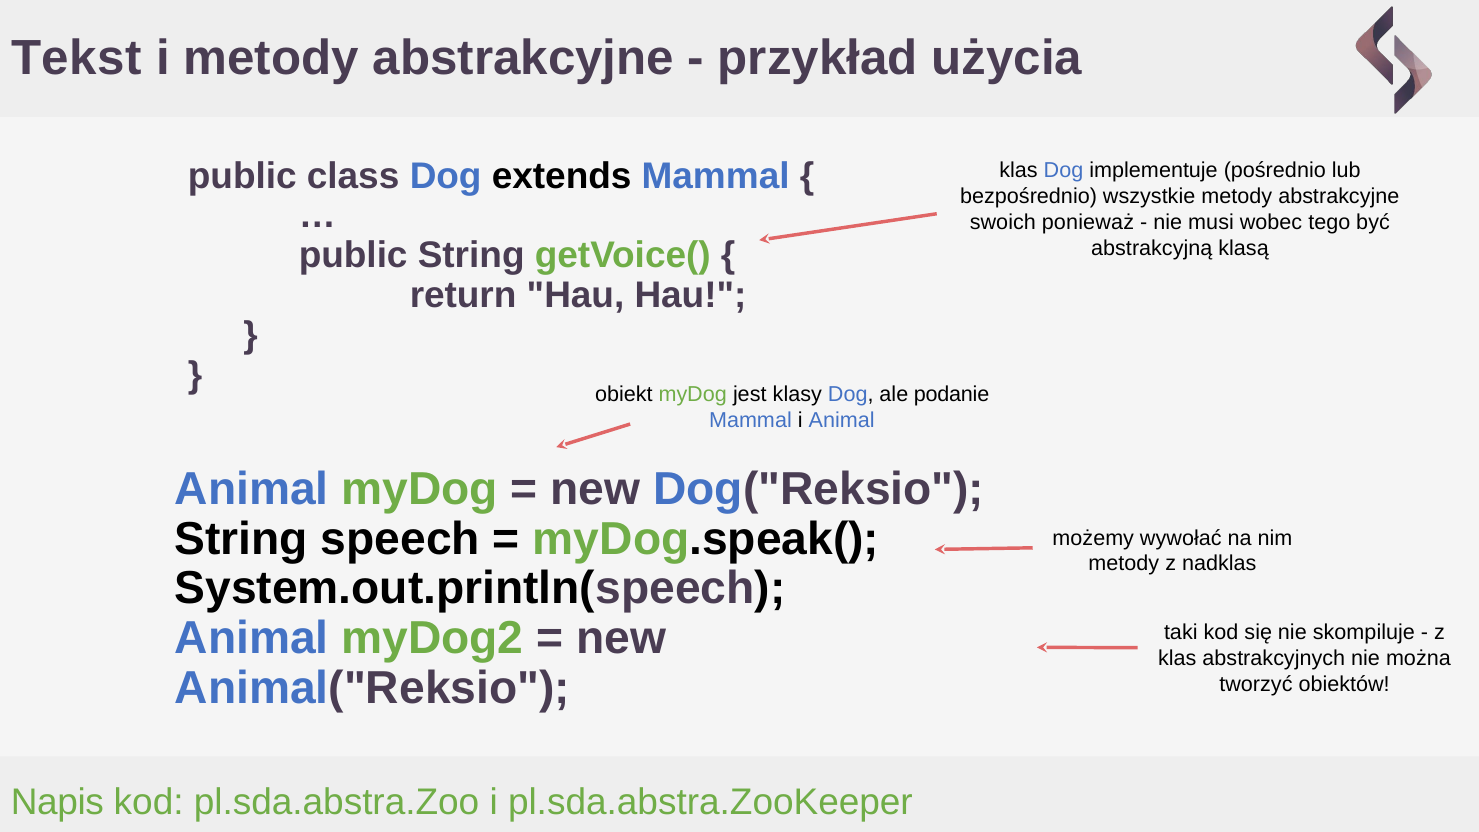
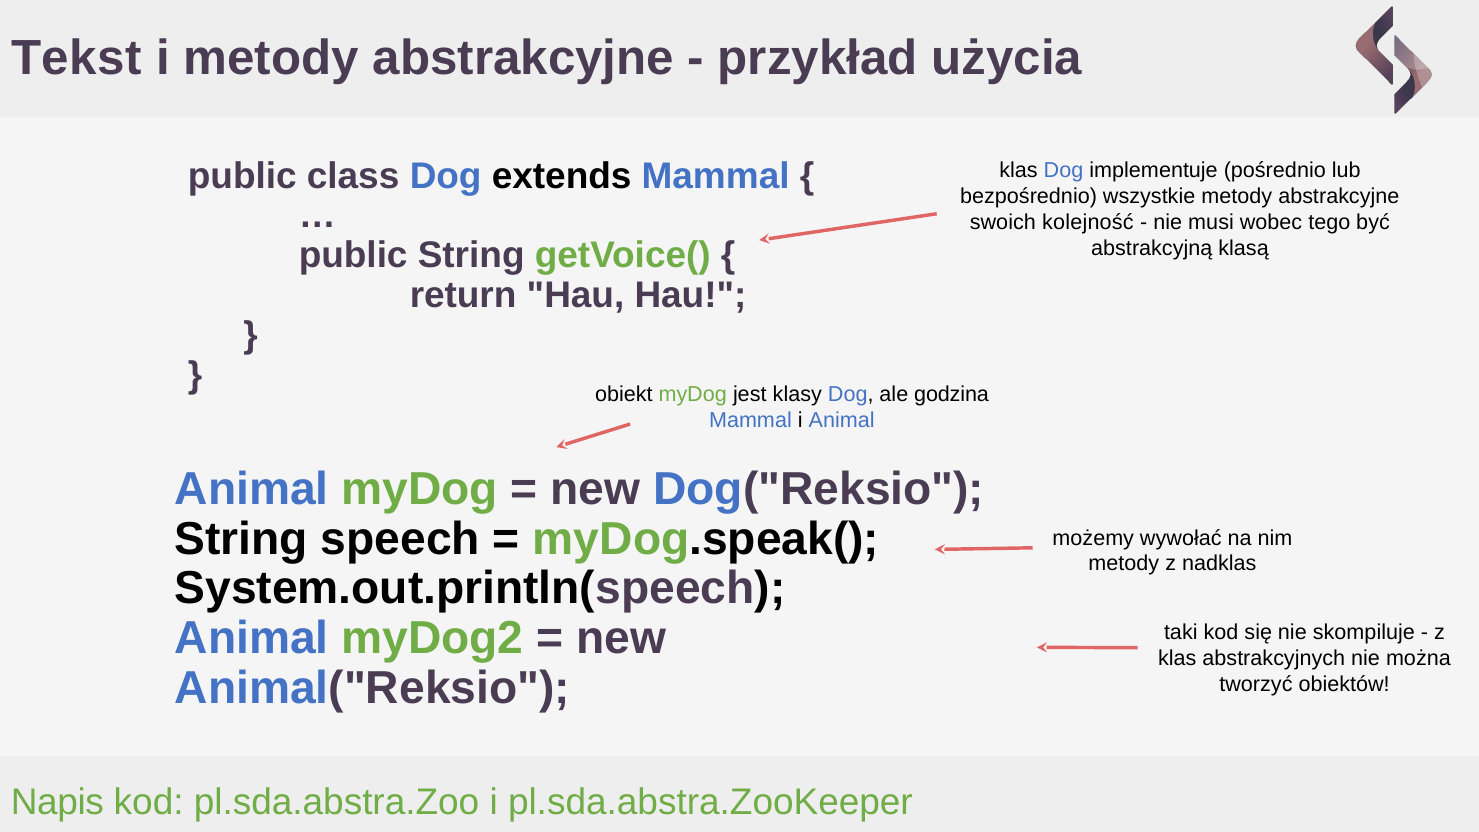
ponieważ: ponieważ -> kolejność
podanie: podanie -> godzina
